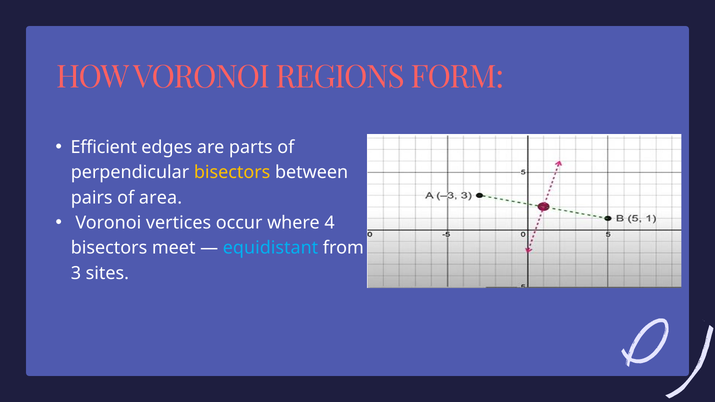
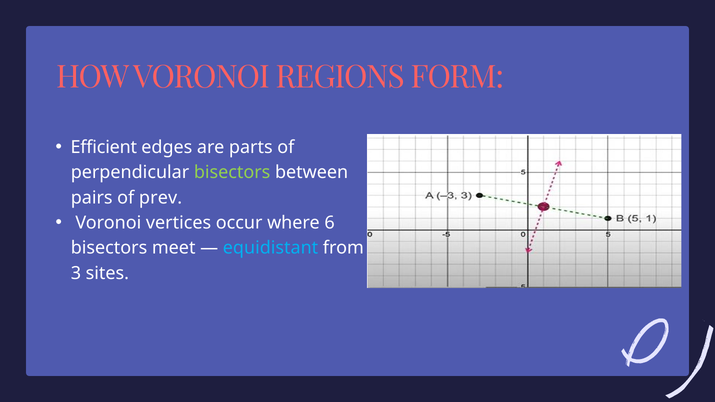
bisectors at (232, 173) colour: yellow -> light green
area: area -> prev
4: 4 -> 6
